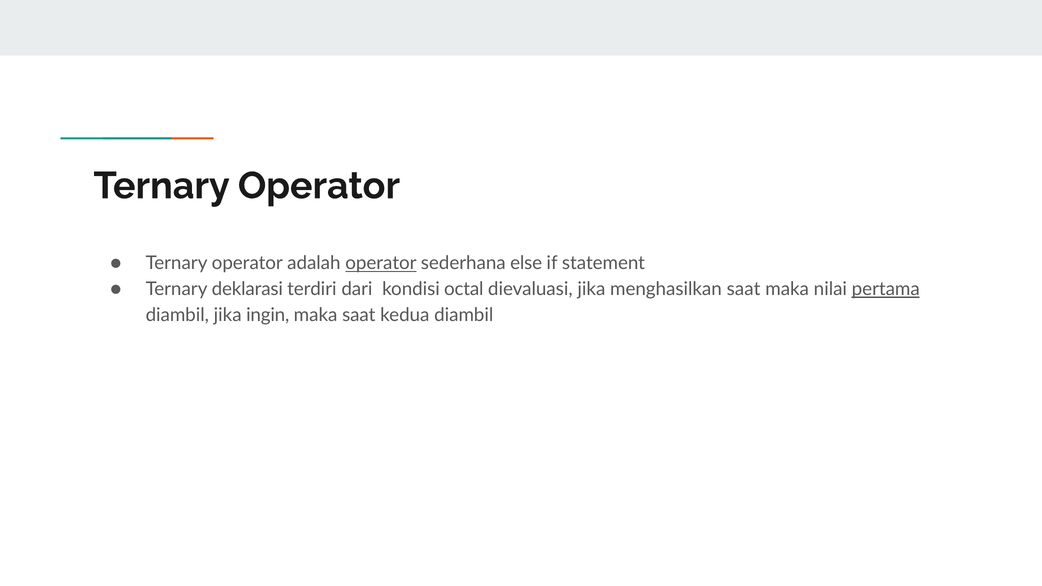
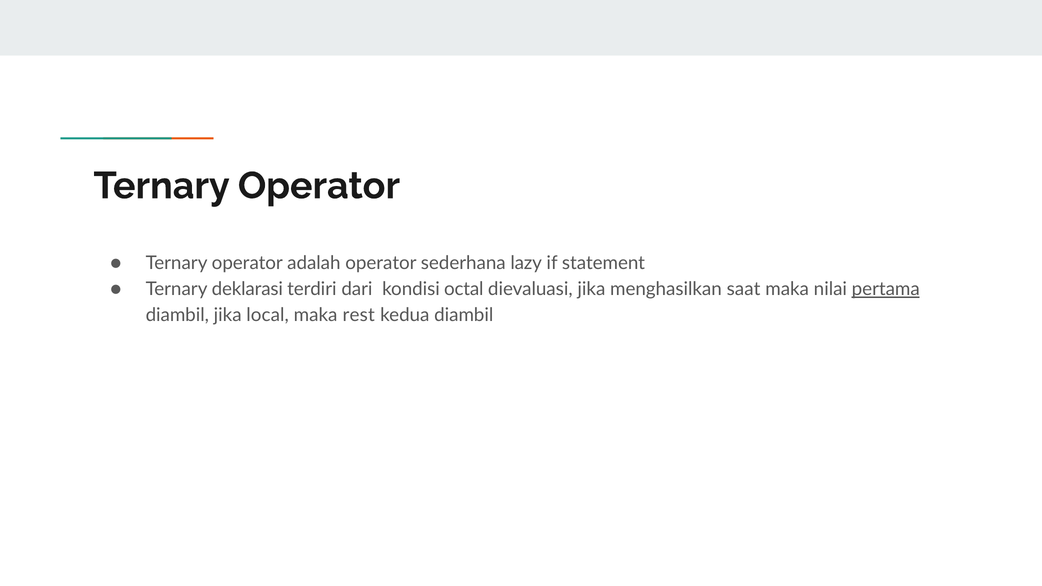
operator at (381, 263) underline: present -> none
else: else -> lazy
ingin: ingin -> local
maka saat: saat -> rest
